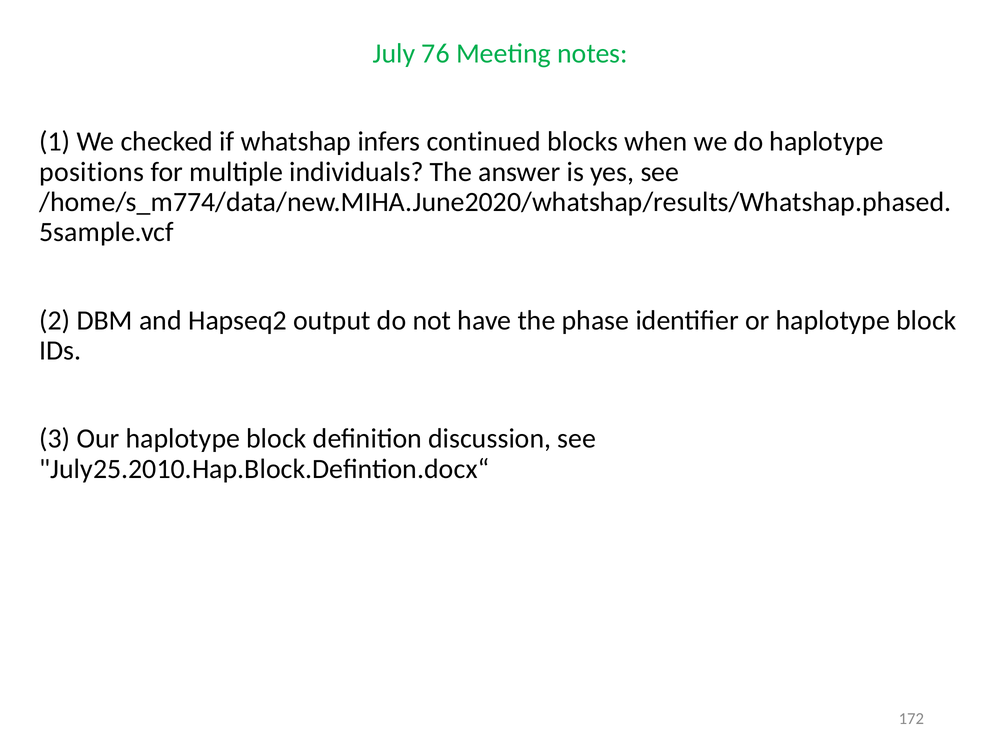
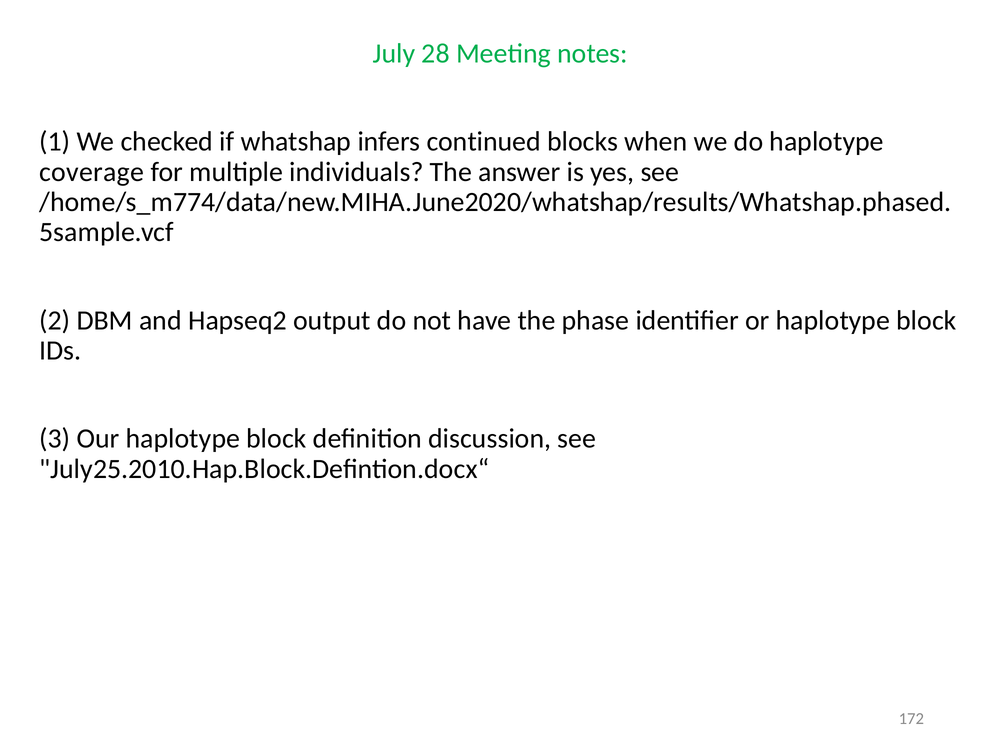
76: 76 -> 28
positions: positions -> coverage
